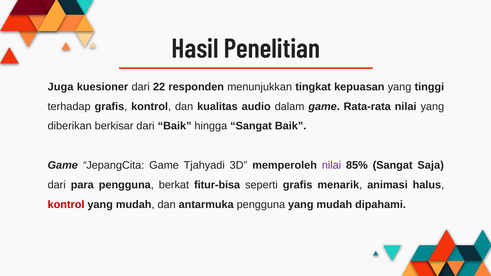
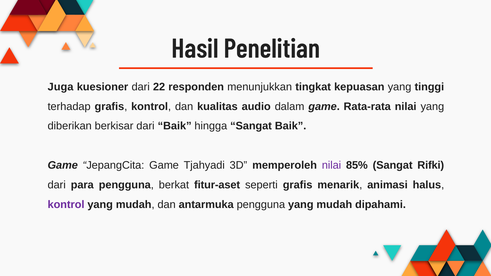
Saja: Saja -> Rifki
fitur-bisa: fitur-bisa -> fitur-aset
kontrol at (66, 205) colour: red -> purple
